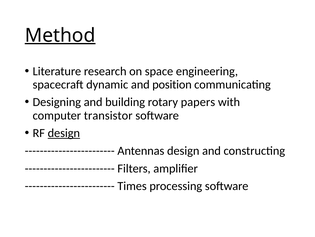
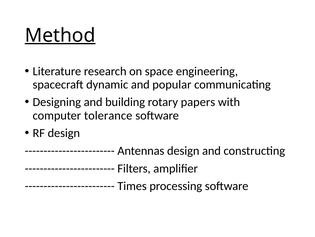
position: position -> popular
transistor: transistor -> tolerance
design at (64, 133) underline: present -> none
